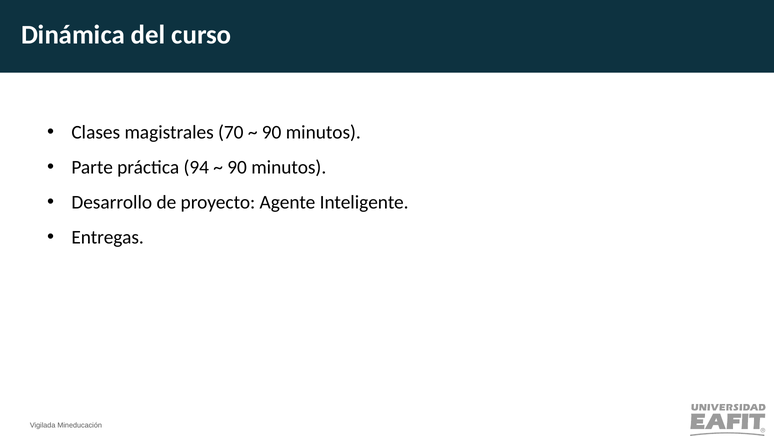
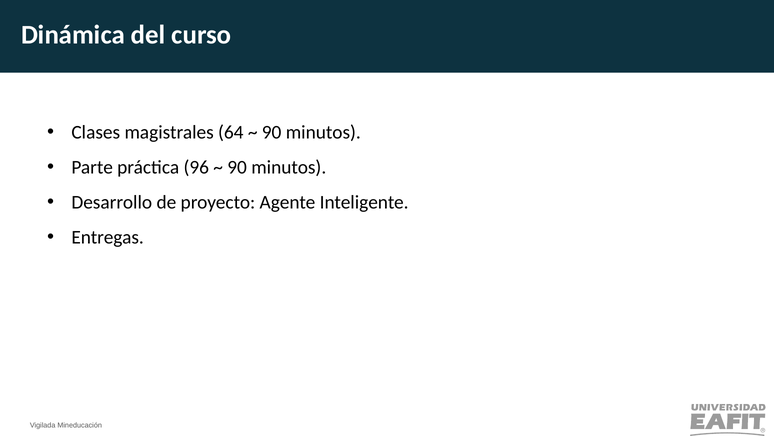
70: 70 -> 64
94: 94 -> 96
